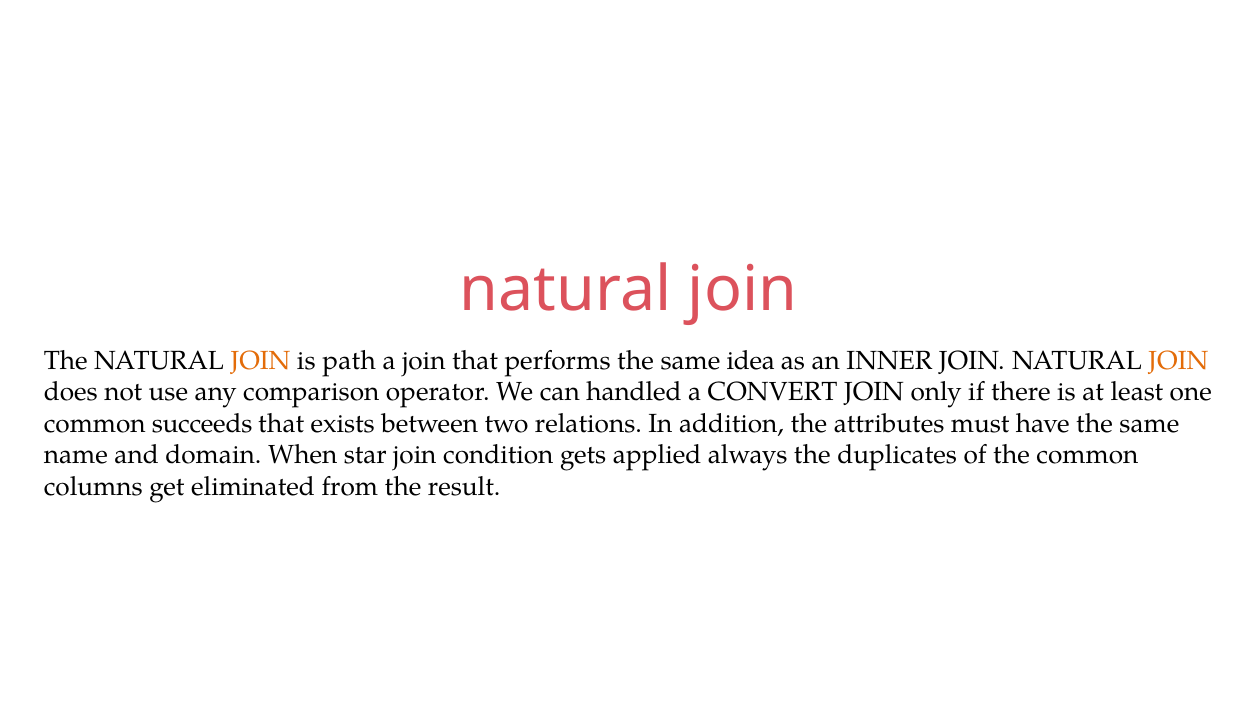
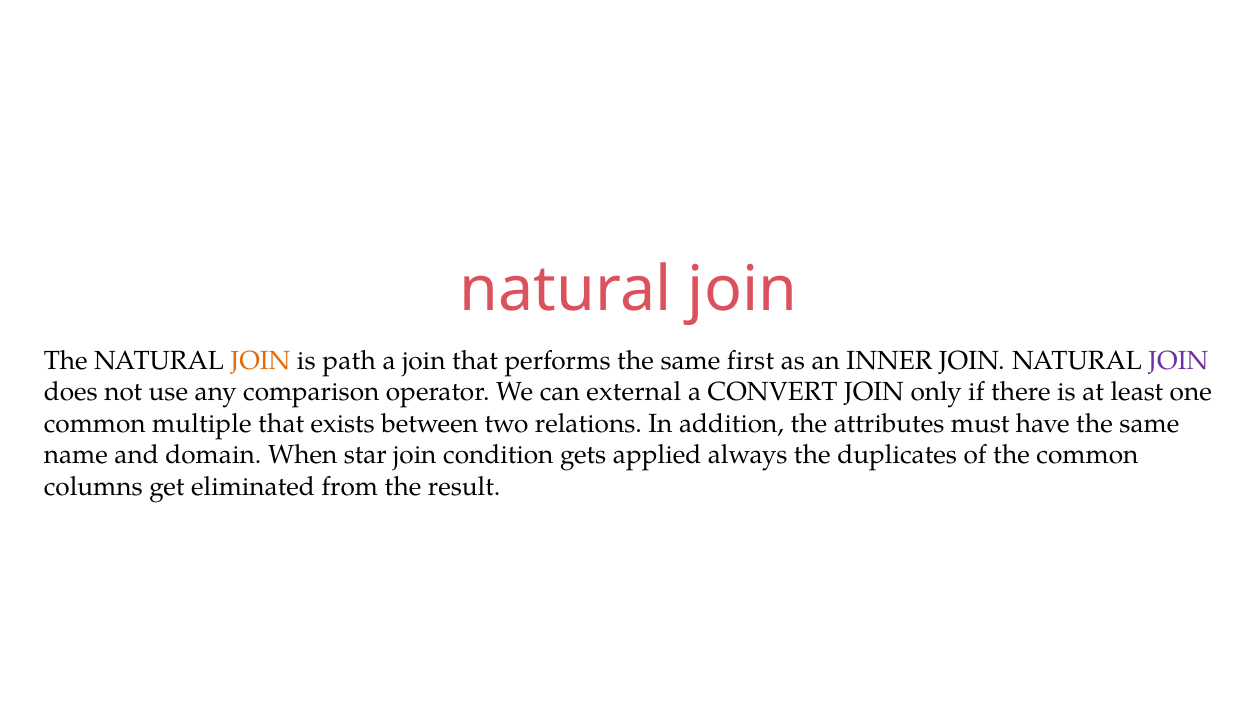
idea: idea -> first
JOIN at (1178, 361) colour: orange -> purple
handled: handled -> external
succeeds: succeeds -> multiple
